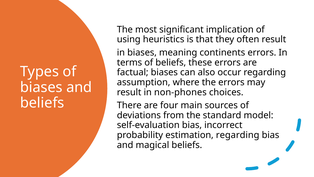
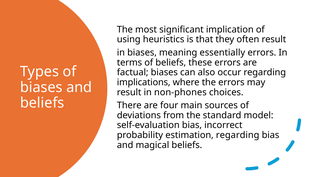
continents: continents -> essentially
assumption: assumption -> implications
